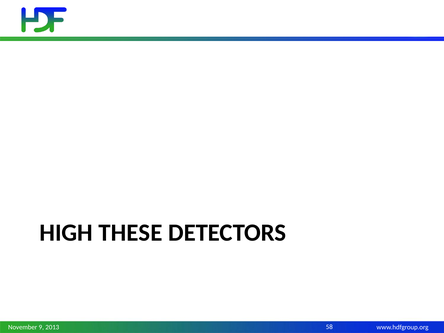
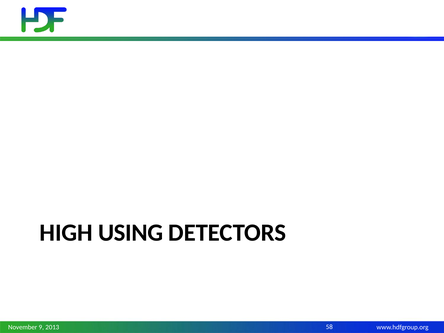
THESE: THESE -> USING
